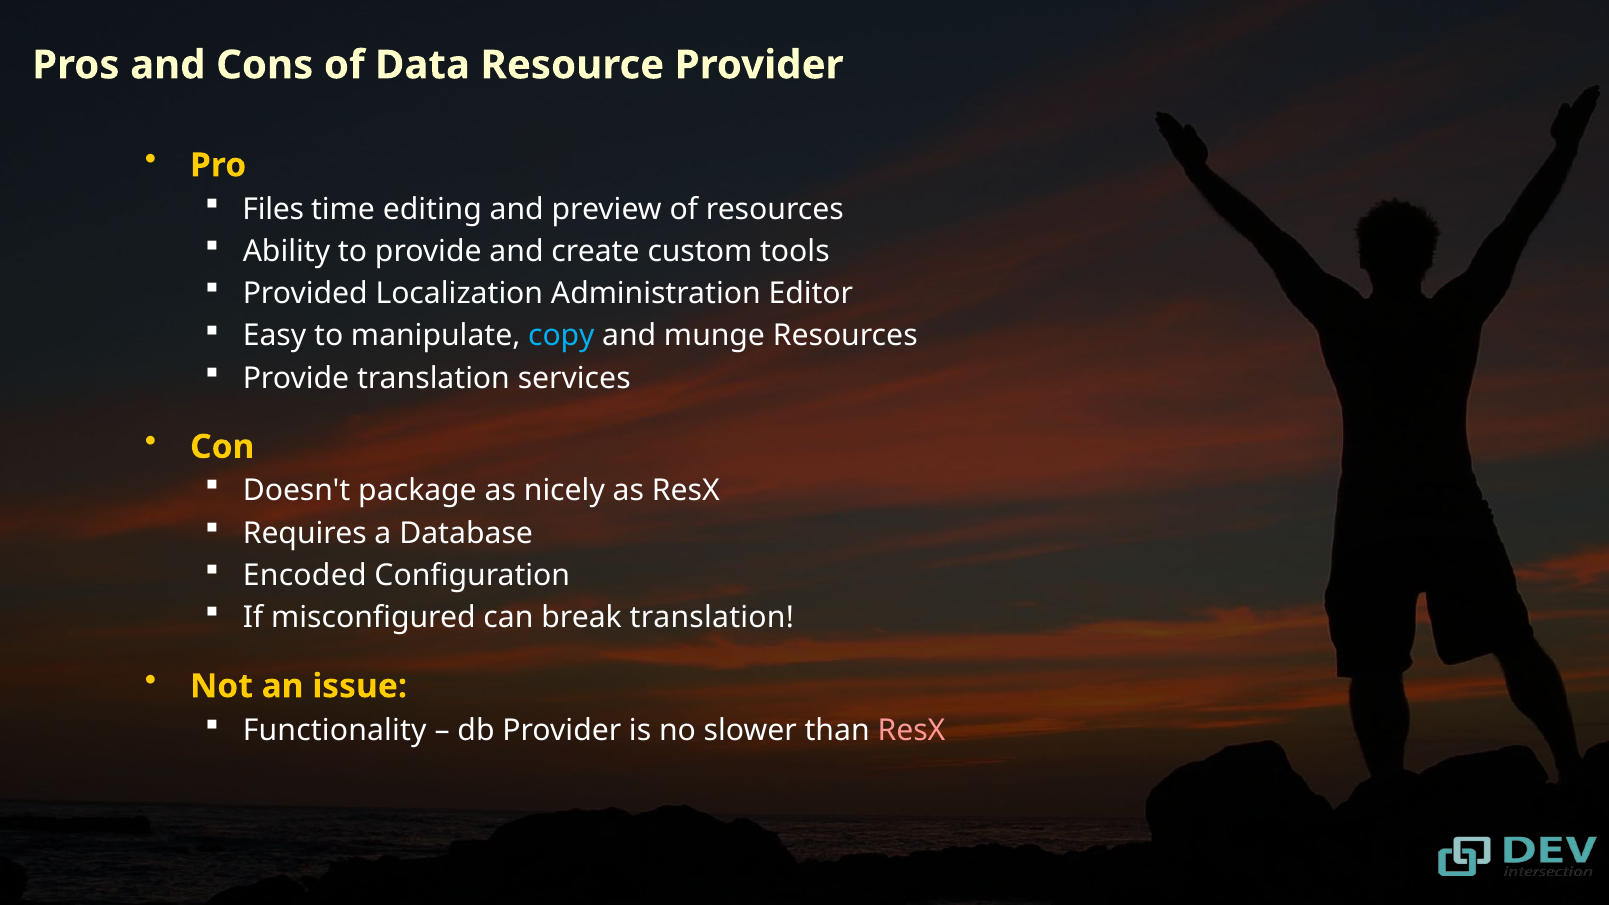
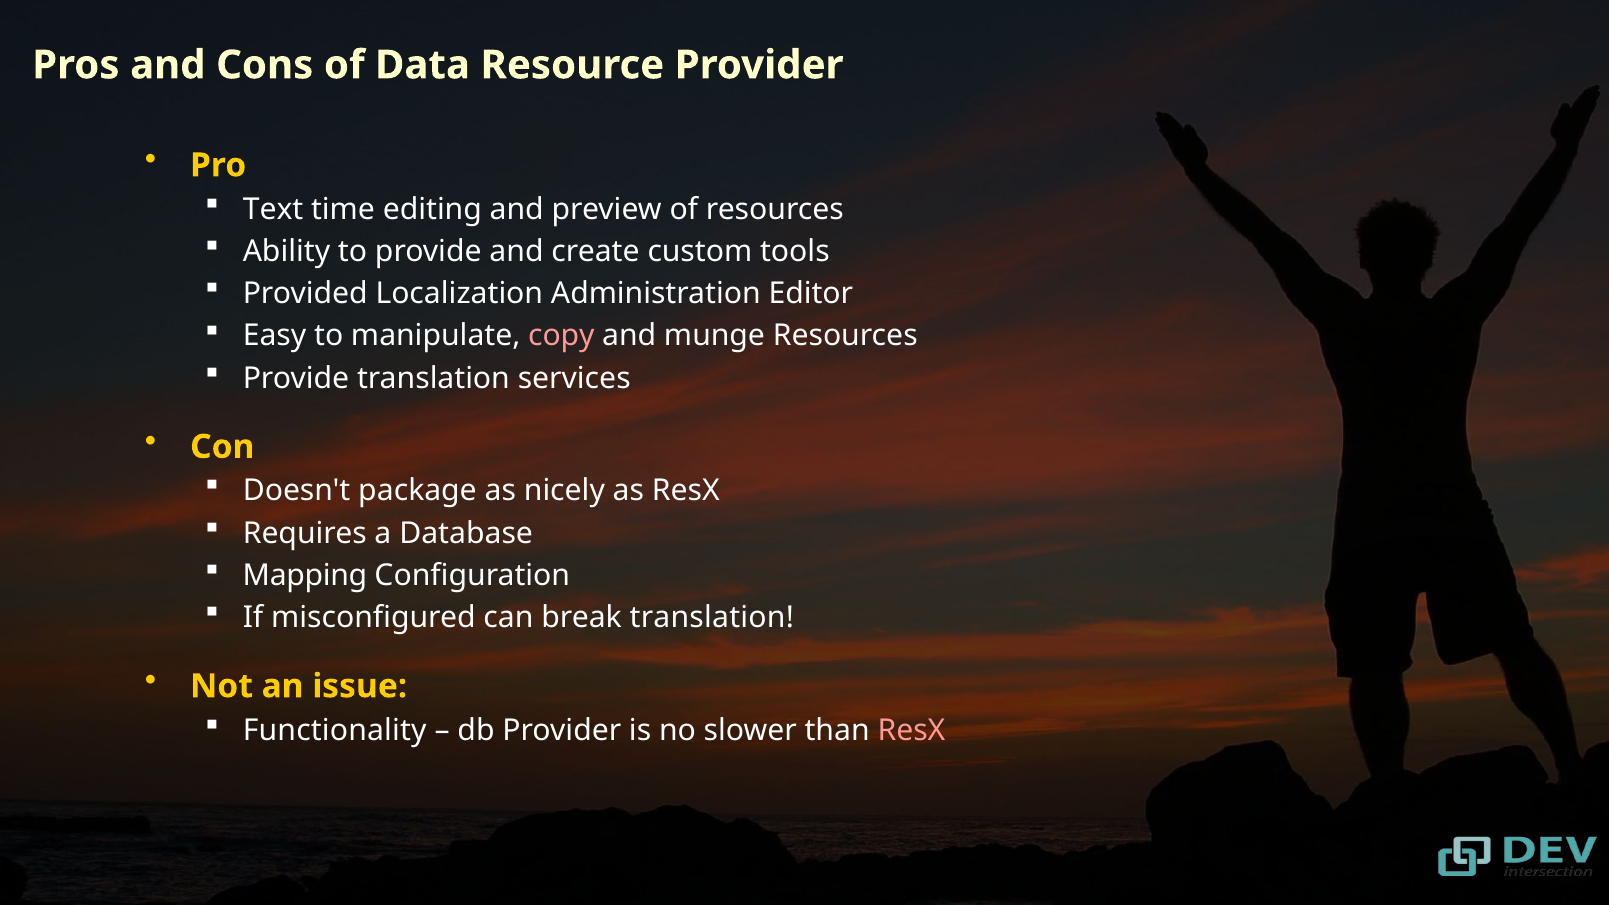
Files: Files -> Text
copy colour: light blue -> pink
Encoded: Encoded -> Mapping
